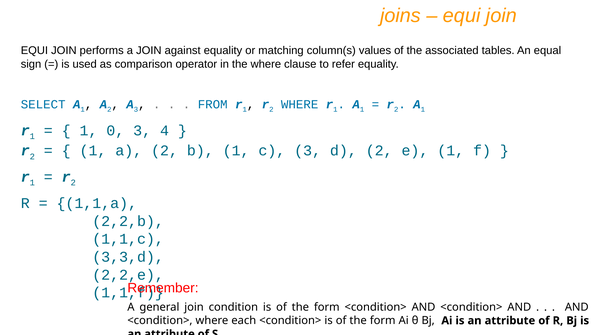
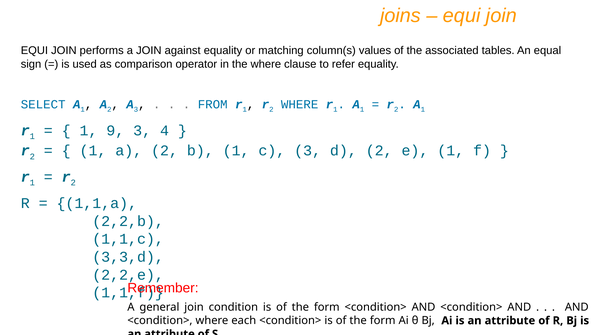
0: 0 -> 9
